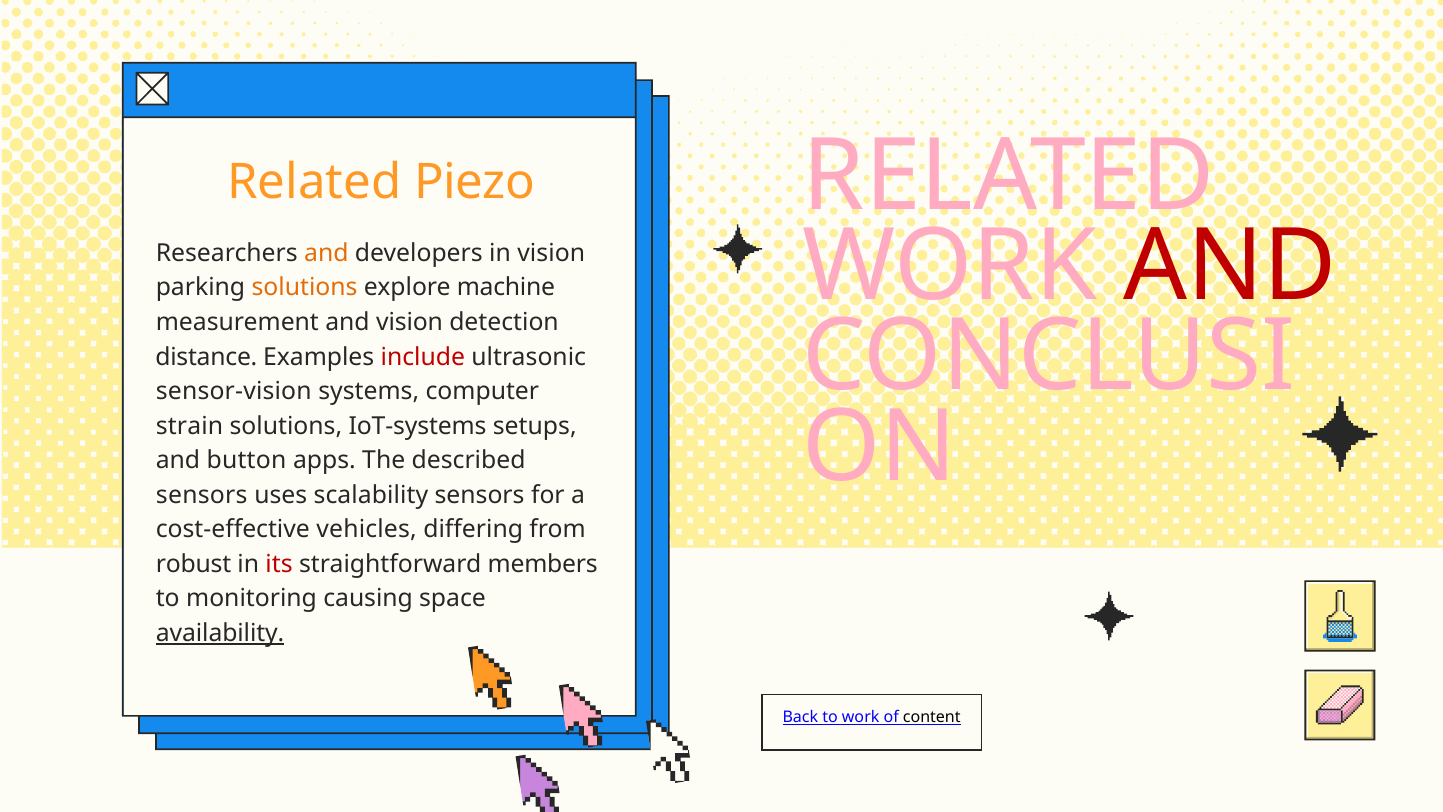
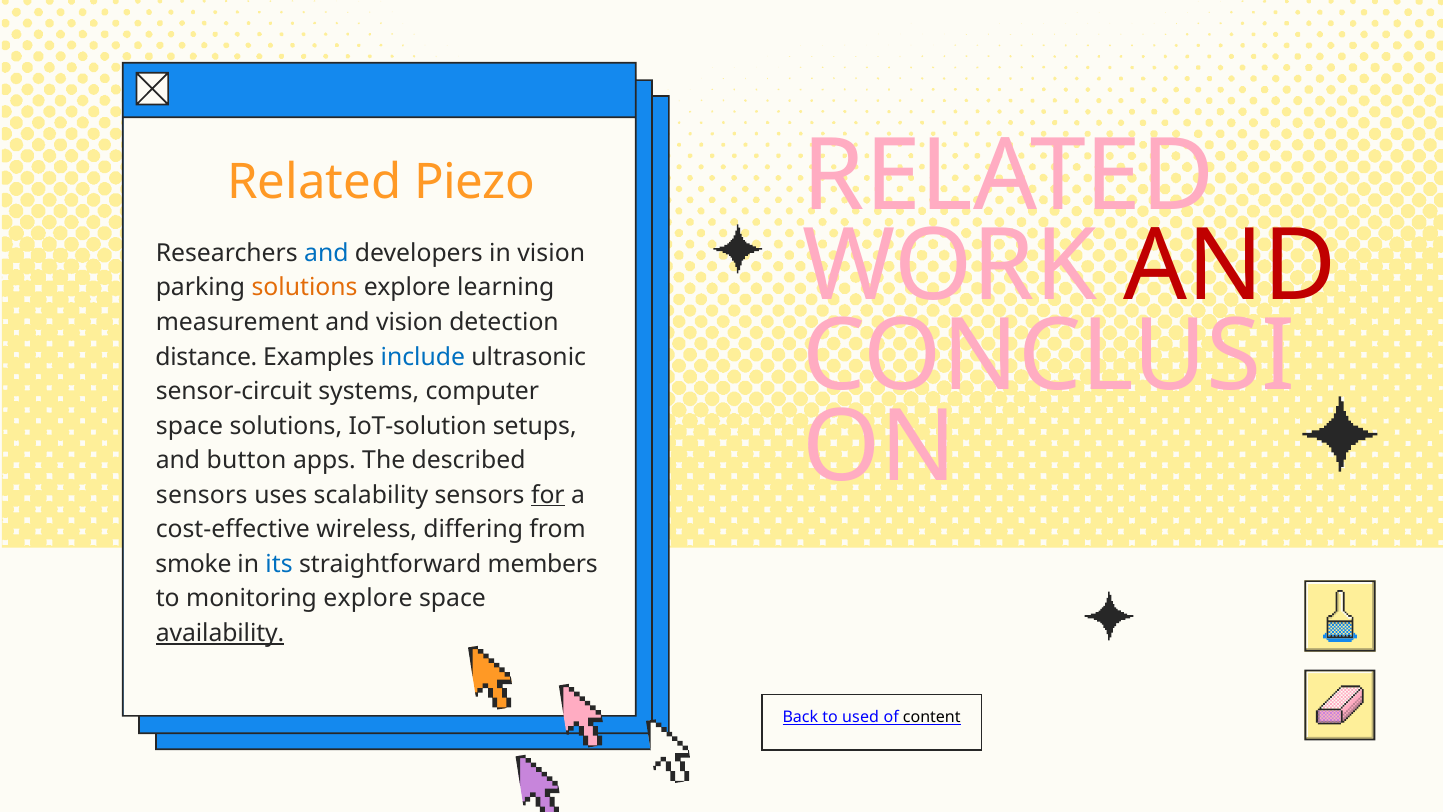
and at (326, 253) colour: orange -> blue
machine: machine -> learning
include colour: red -> blue
sensor-vision: sensor-vision -> sensor-circuit
strain at (189, 426): strain -> space
IoT-systems: IoT-systems -> IoT-solution
for underline: none -> present
vehicles: vehicles -> wireless
robust: robust -> smoke
its colour: red -> blue
monitoring causing: causing -> explore
to work: work -> used
